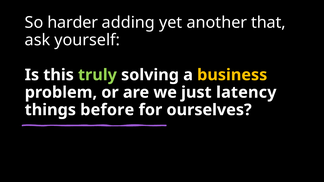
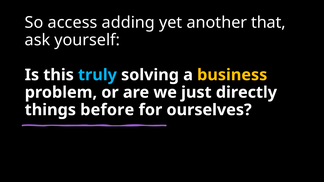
harder: harder -> access
truly colour: light green -> light blue
latency: latency -> directly
